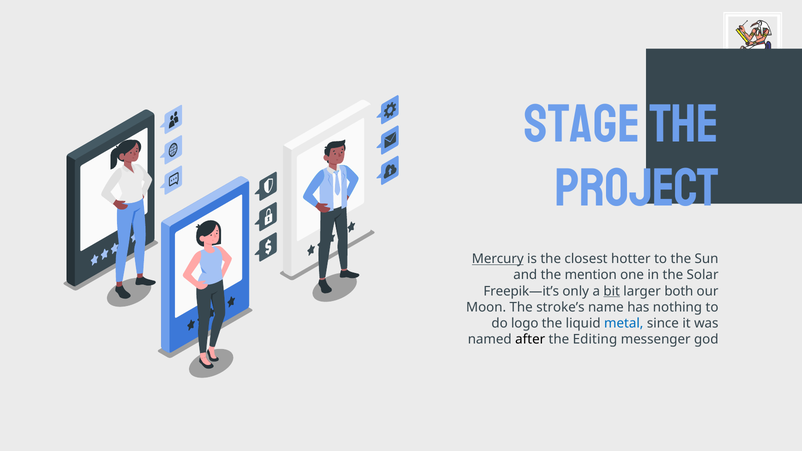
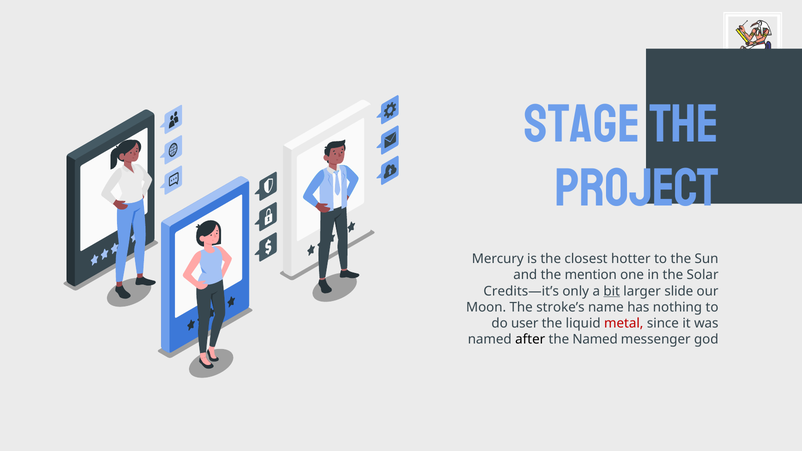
Mercury underline: present -> none
Freepik—it’s: Freepik—it’s -> Credits—it’s
both: both -> slide
logo: logo -> user
metal colour: blue -> red
the Editing: Editing -> Named
